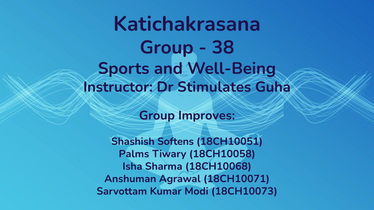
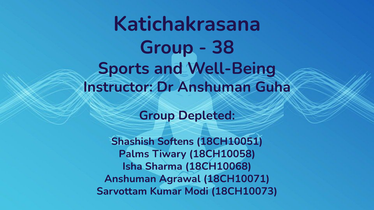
Dr Stimulates: Stimulates -> Anshuman
Improves: Improves -> Depleted
